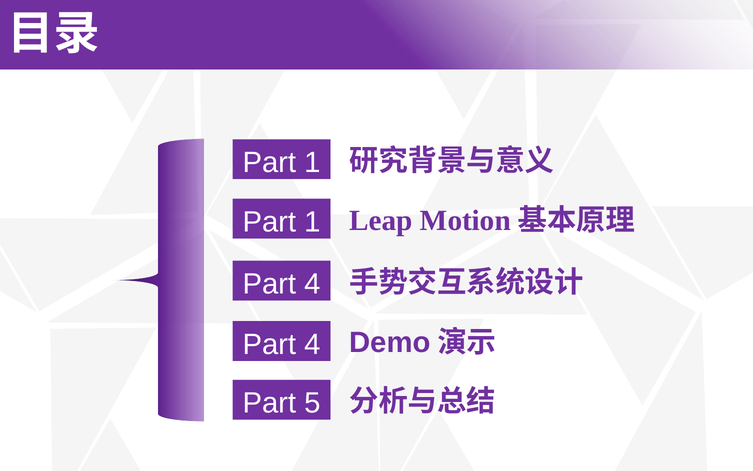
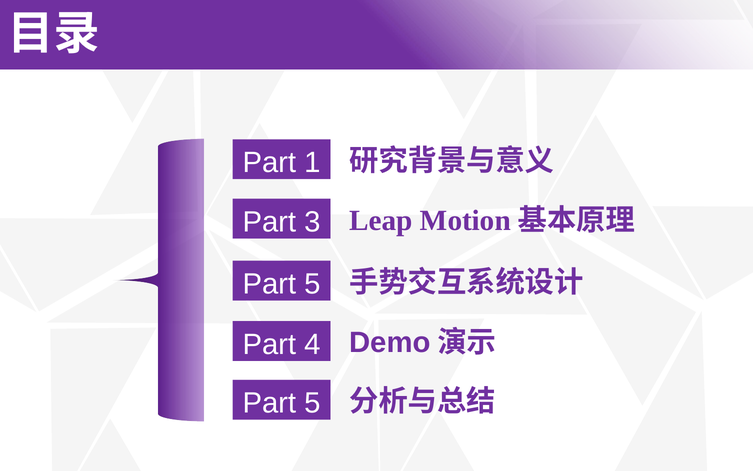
1 at (312, 222): 1 -> 3
4 at (312, 284): 4 -> 5
